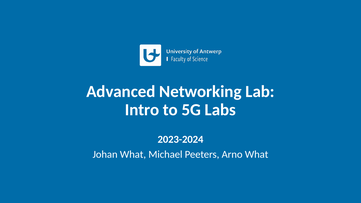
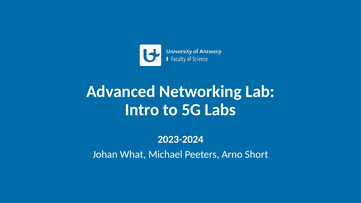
Arno What: What -> Short
